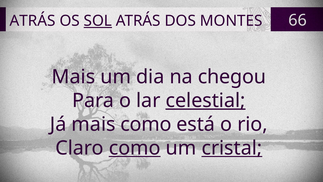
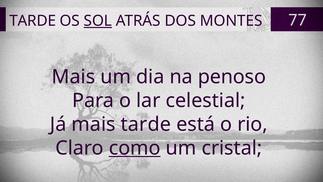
ATRÁS at (33, 21): ATRÁS -> TARDE
66: 66 -> 77
chegou: chegou -> penoso
celestial underline: present -> none
mais como: como -> tarde
cristal underline: present -> none
